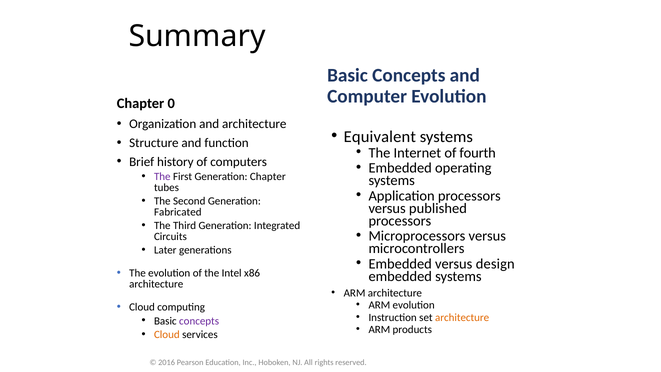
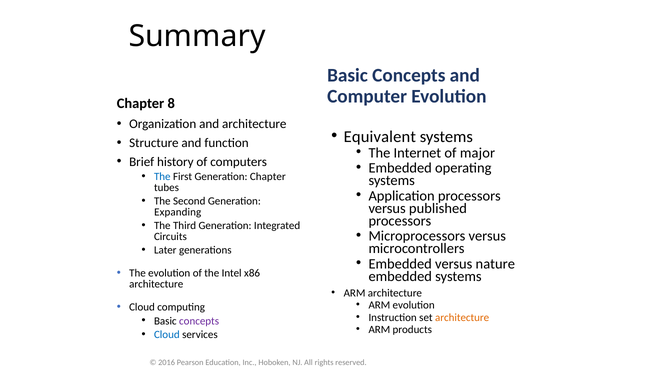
0: 0 -> 8
fourth: fourth -> major
The at (162, 177) colour: purple -> blue
Fabricated: Fabricated -> Expanding
design: design -> nature
Cloud at (167, 334) colour: orange -> blue
